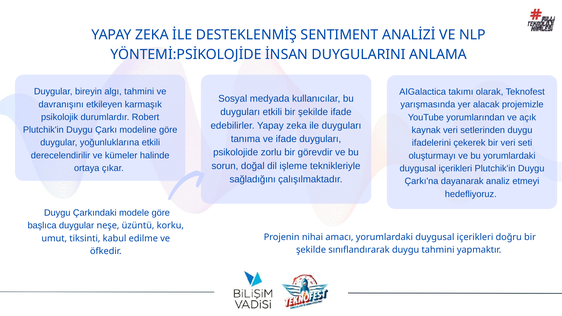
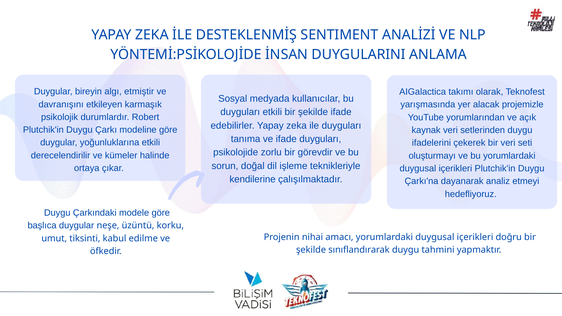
algı tahmini: tahmini -> etmiştir
sağladığını: sağladığını -> kendilerine
